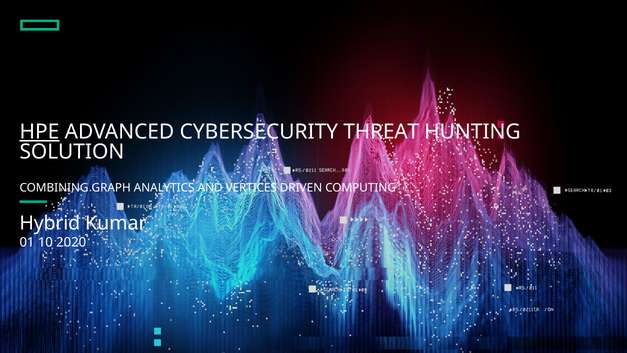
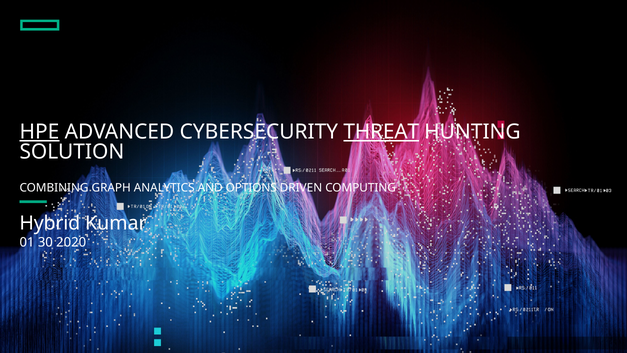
THREAT underline: none -> present
VERTICES: VERTICES -> OPTIONS
10: 10 -> 30
